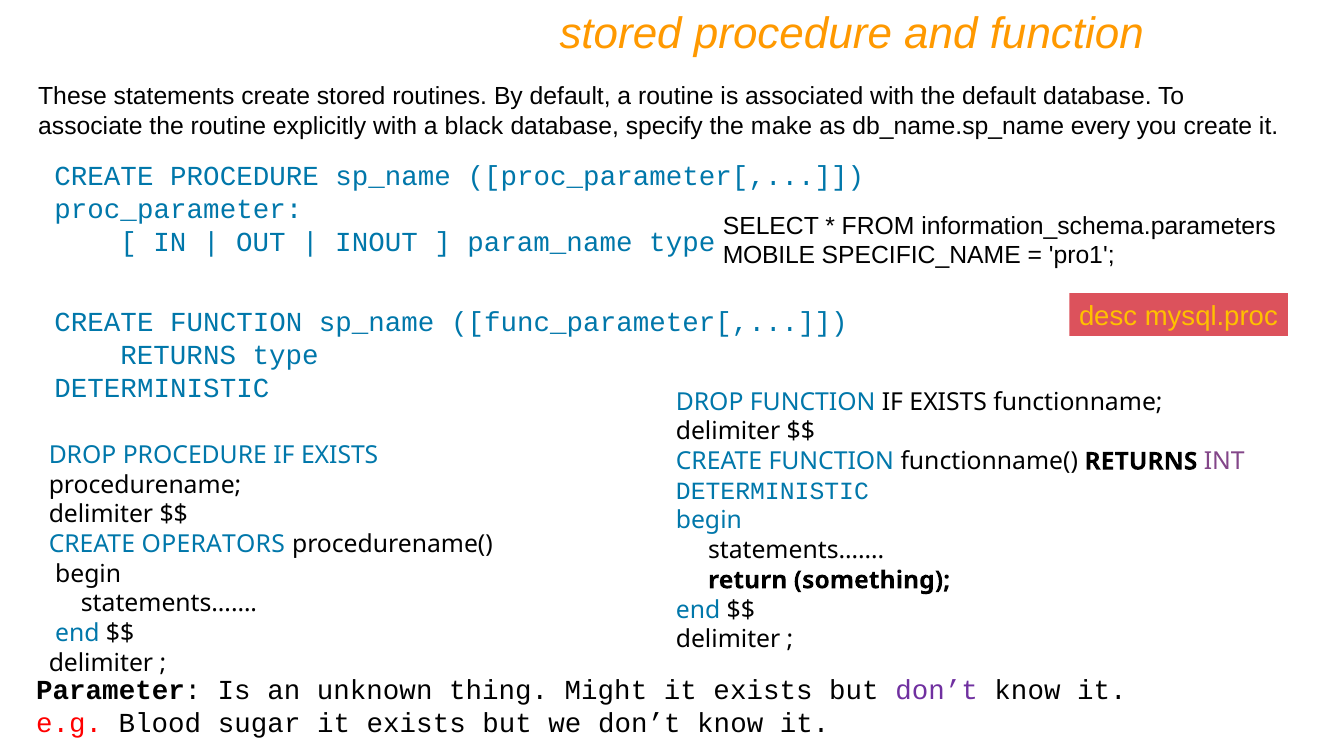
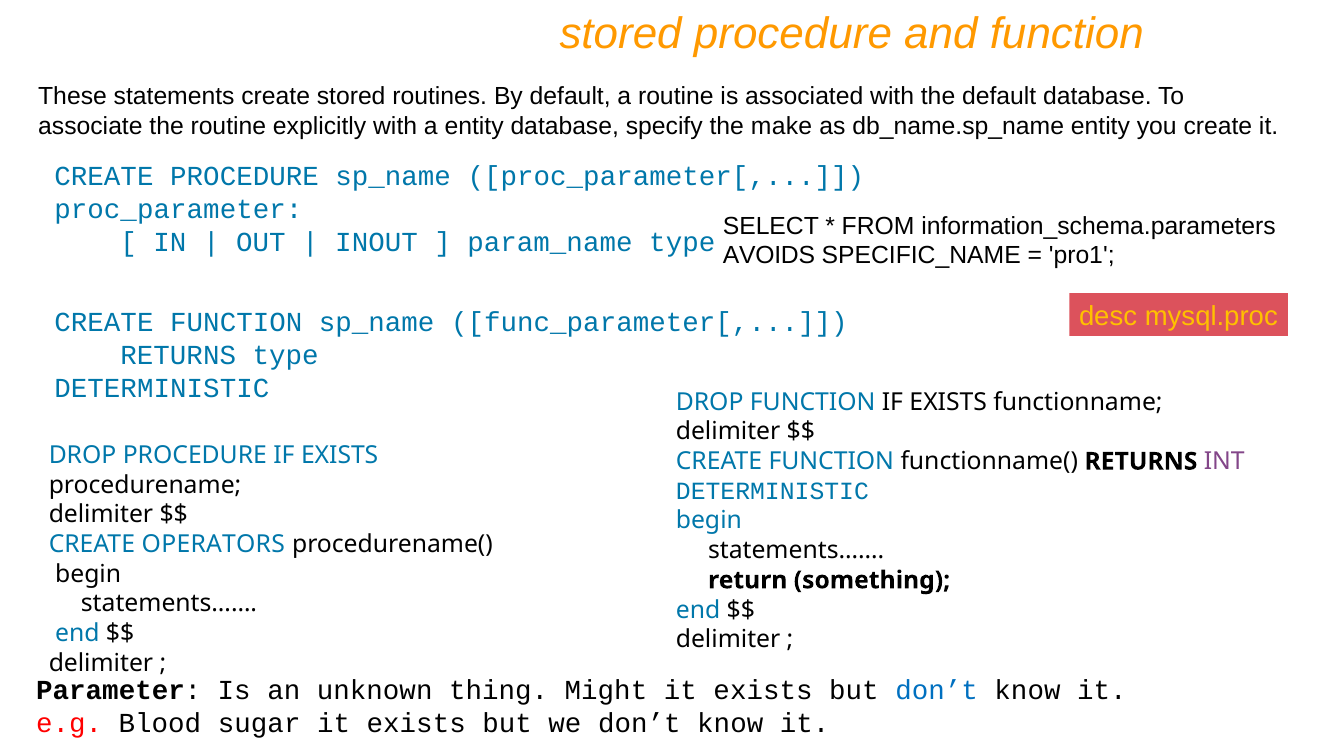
a black: black -> entity
db_name.sp_name every: every -> entity
MOBILE: MOBILE -> AVOIDS
don’t at (937, 690) colour: purple -> blue
